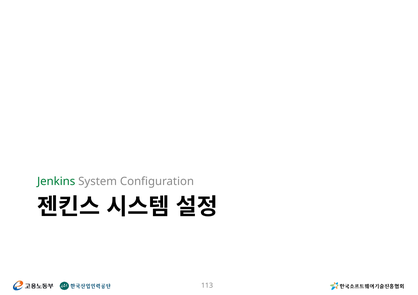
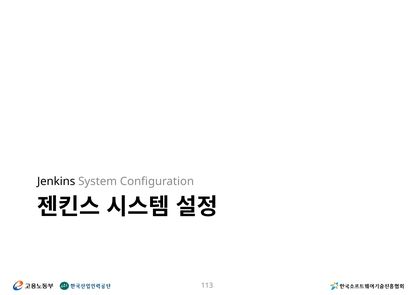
Jenkins colour: green -> black
